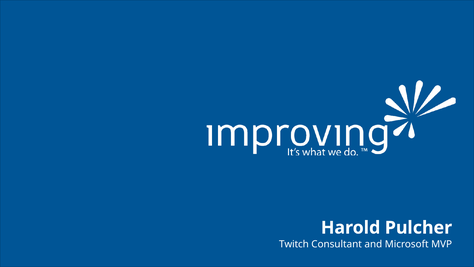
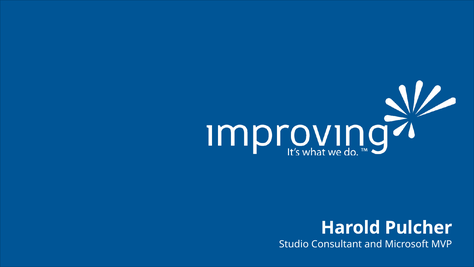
Twitch: Twitch -> Studio
